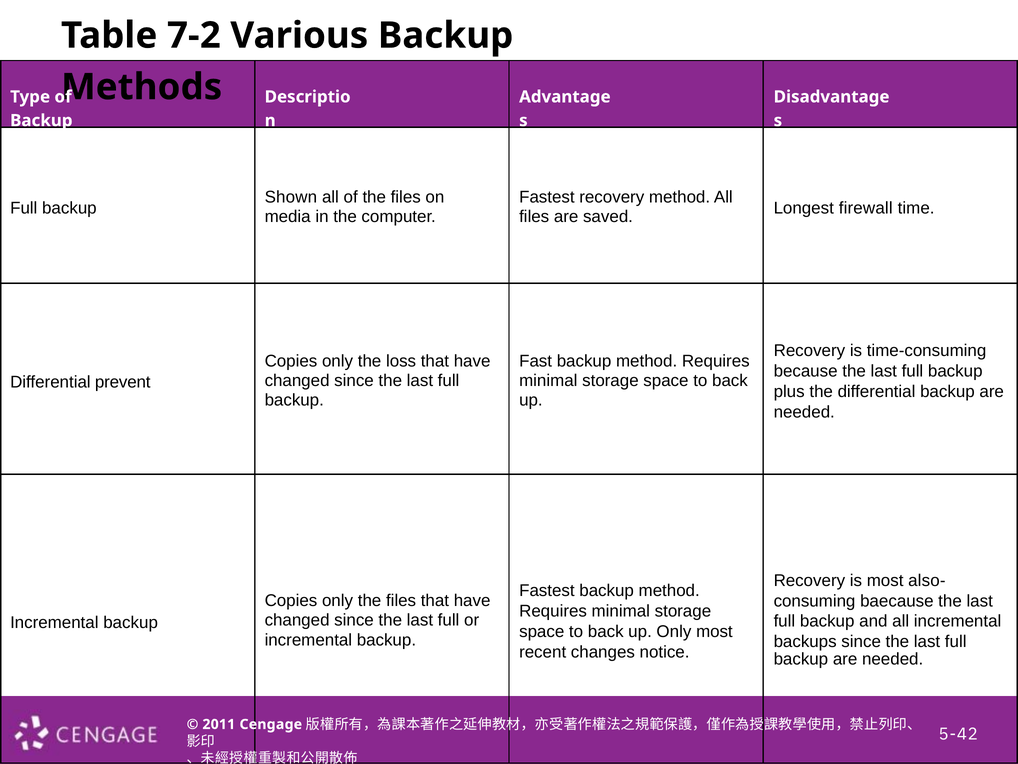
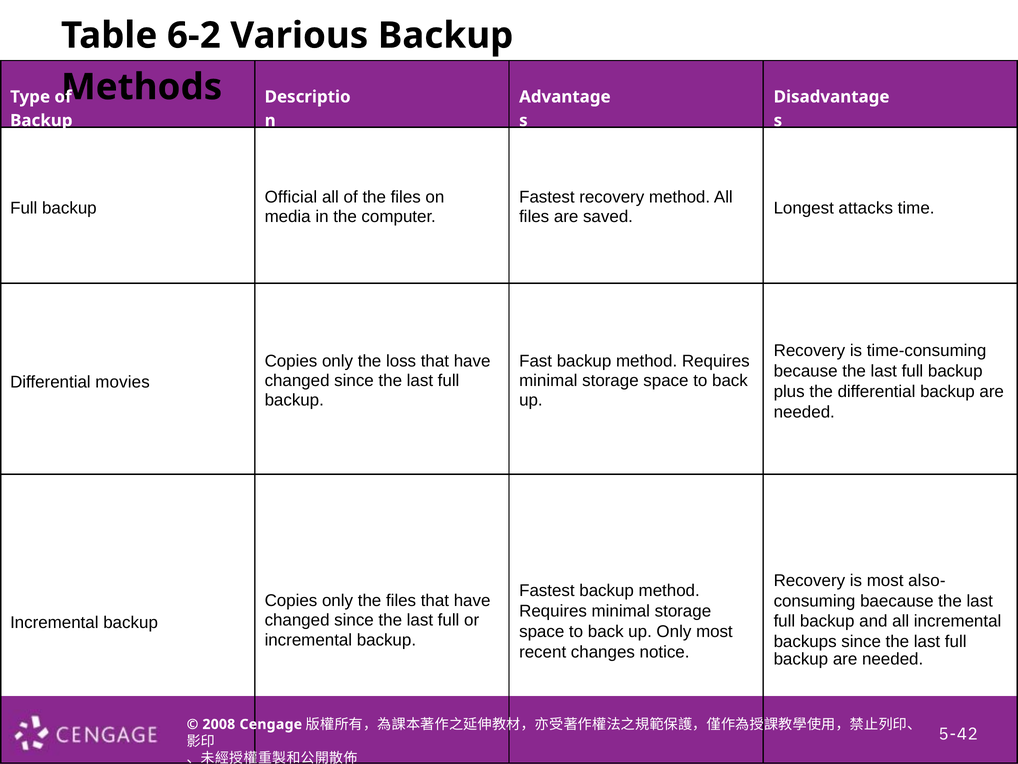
7-2: 7-2 -> 6-2
Shown: Shown -> Official
firewall: firewall -> attacks
prevent: prevent -> movies
2011: 2011 -> 2008
